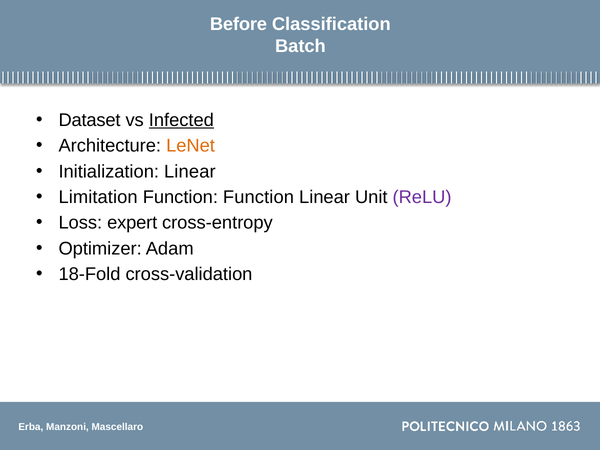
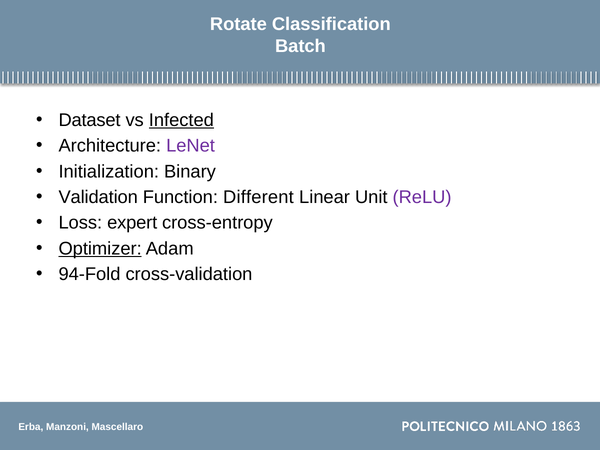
Before: Before -> Rotate
LeNet colour: orange -> purple
Initialization Linear: Linear -> Binary
Limitation: Limitation -> Validation
Function Function: Function -> Different
Optimizer underline: none -> present
18-Fold: 18-Fold -> 94-Fold
